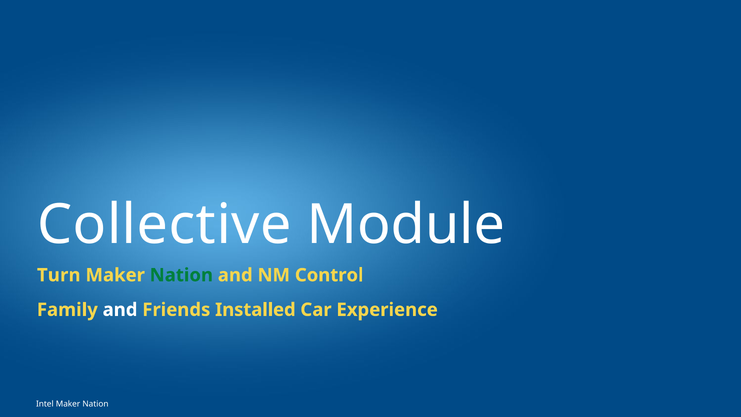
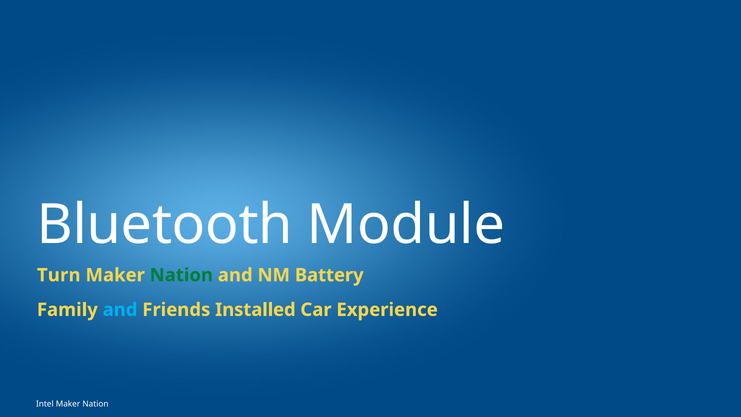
Collective: Collective -> Bluetooth
Control: Control -> Battery
and at (120, 310) colour: white -> light blue
